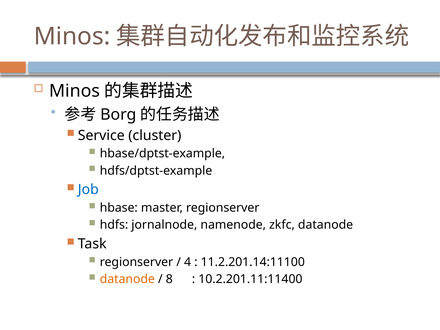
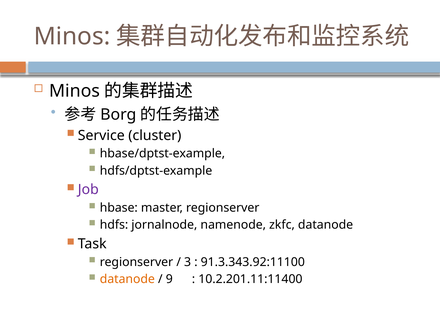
Job colour: blue -> purple
4: 4 -> 3
11.2.201.14:11100: 11.2.201.14:11100 -> 91.3.343.92:11100
8: 8 -> 9
